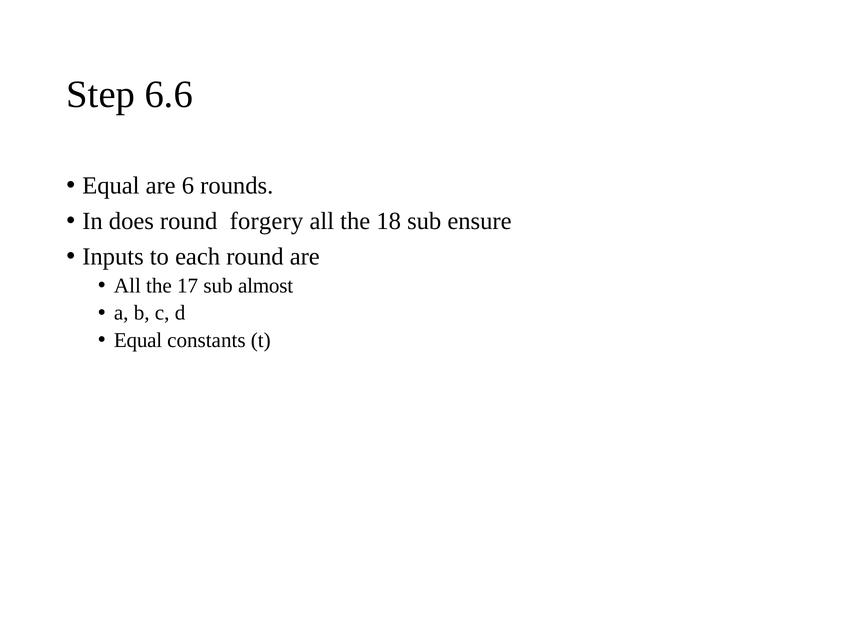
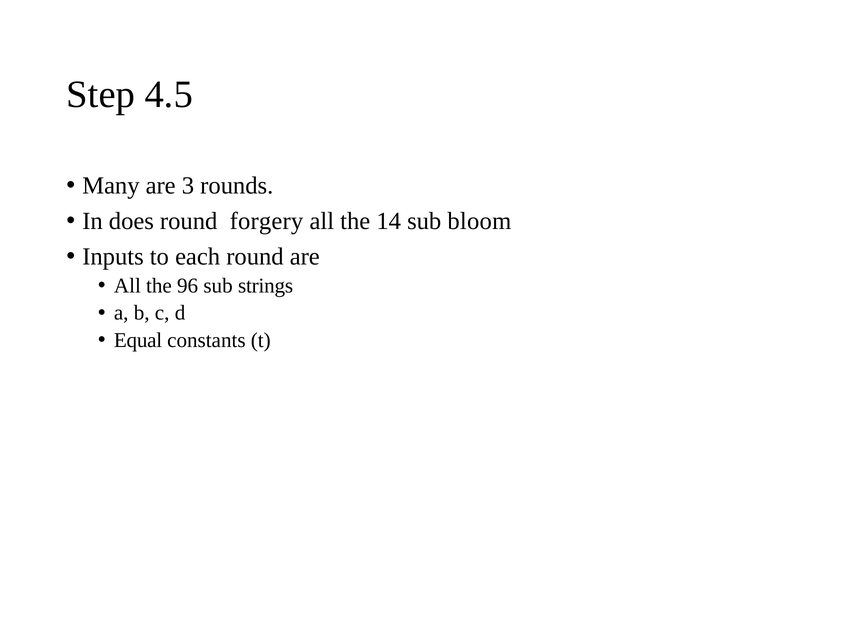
6.6: 6.6 -> 4.5
Equal at (111, 186): Equal -> Many
6: 6 -> 3
18: 18 -> 14
ensure: ensure -> bloom
17: 17 -> 96
almost: almost -> strings
